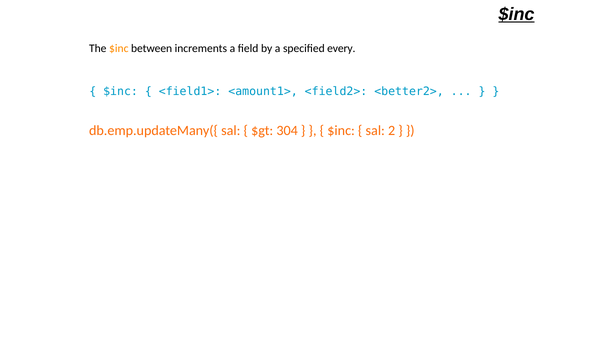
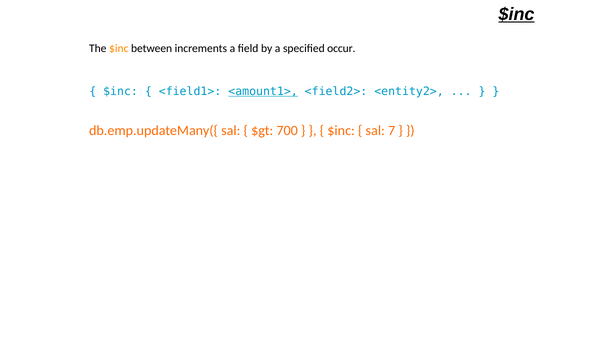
every: every -> occur
<amount1> underline: none -> present
<better2>: <better2> -> <entity2>
304: 304 -> 700
2: 2 -> 7
